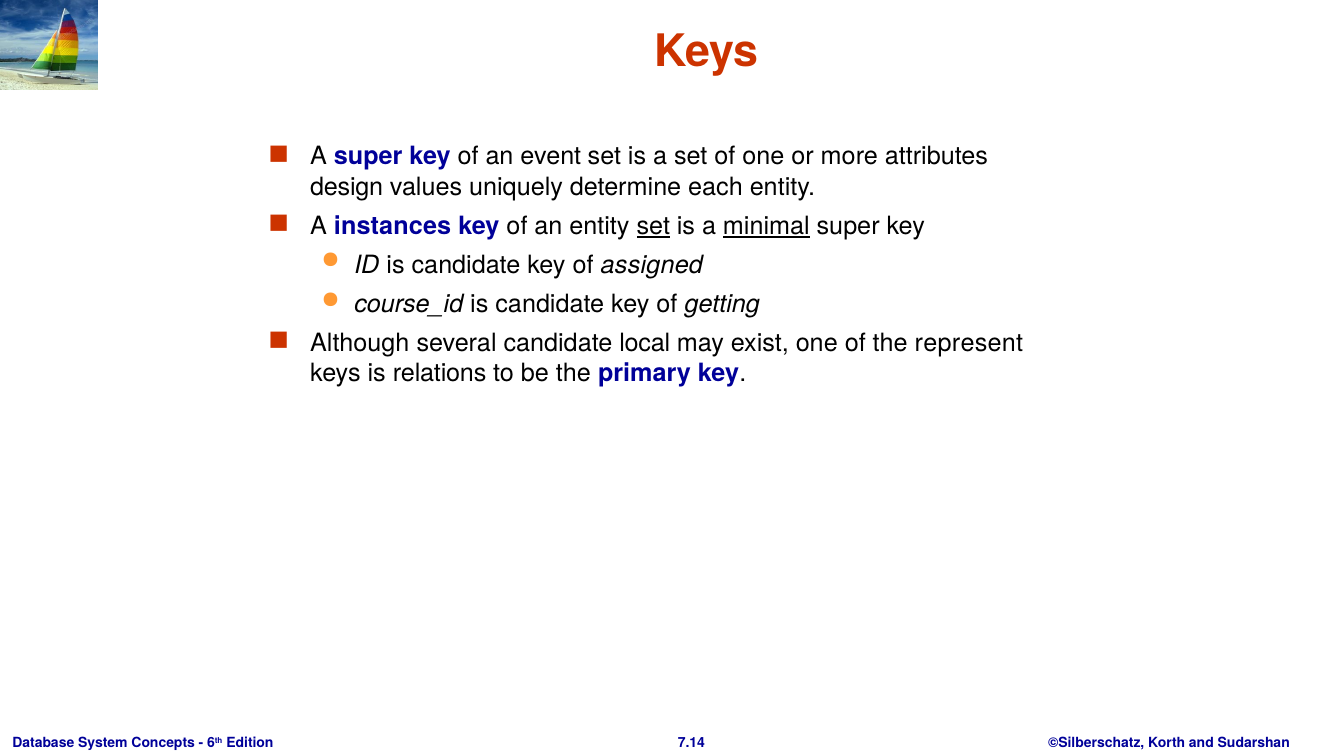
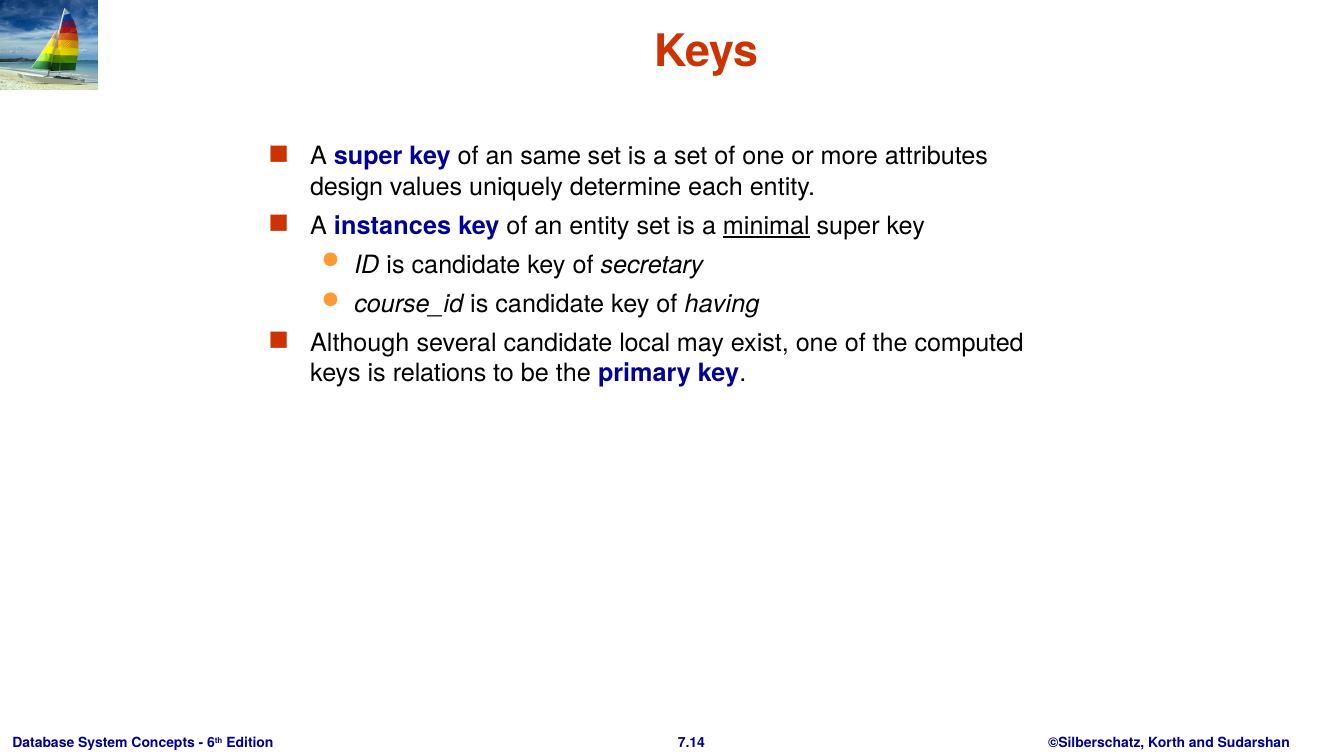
event: event -> same
set at (653, 226) underline: present -> none
assigned: assigned -> secretary
getting: getting -> having
represent: represent -> computed
